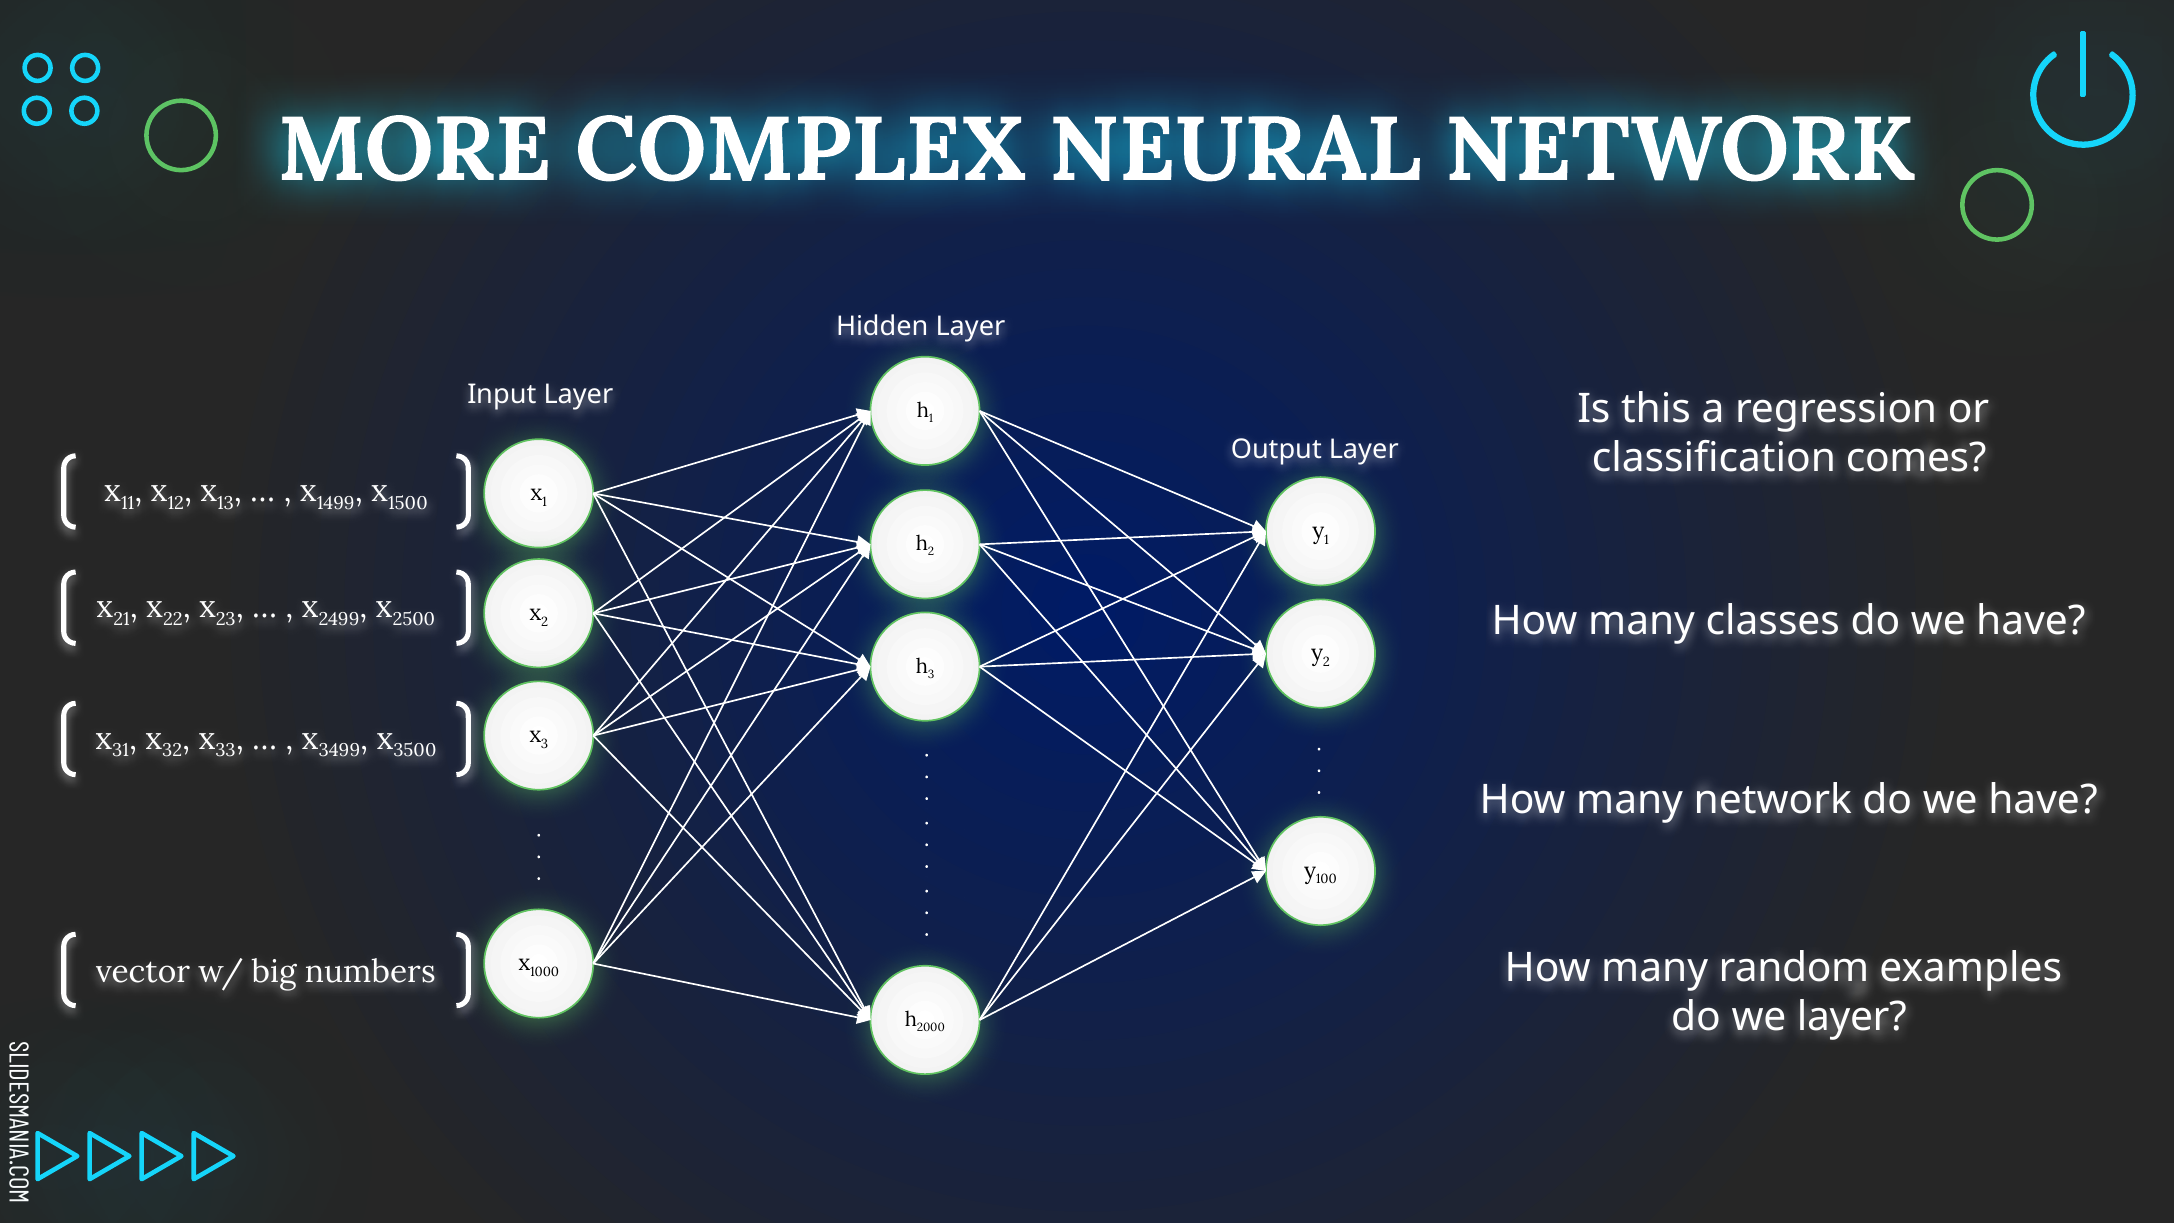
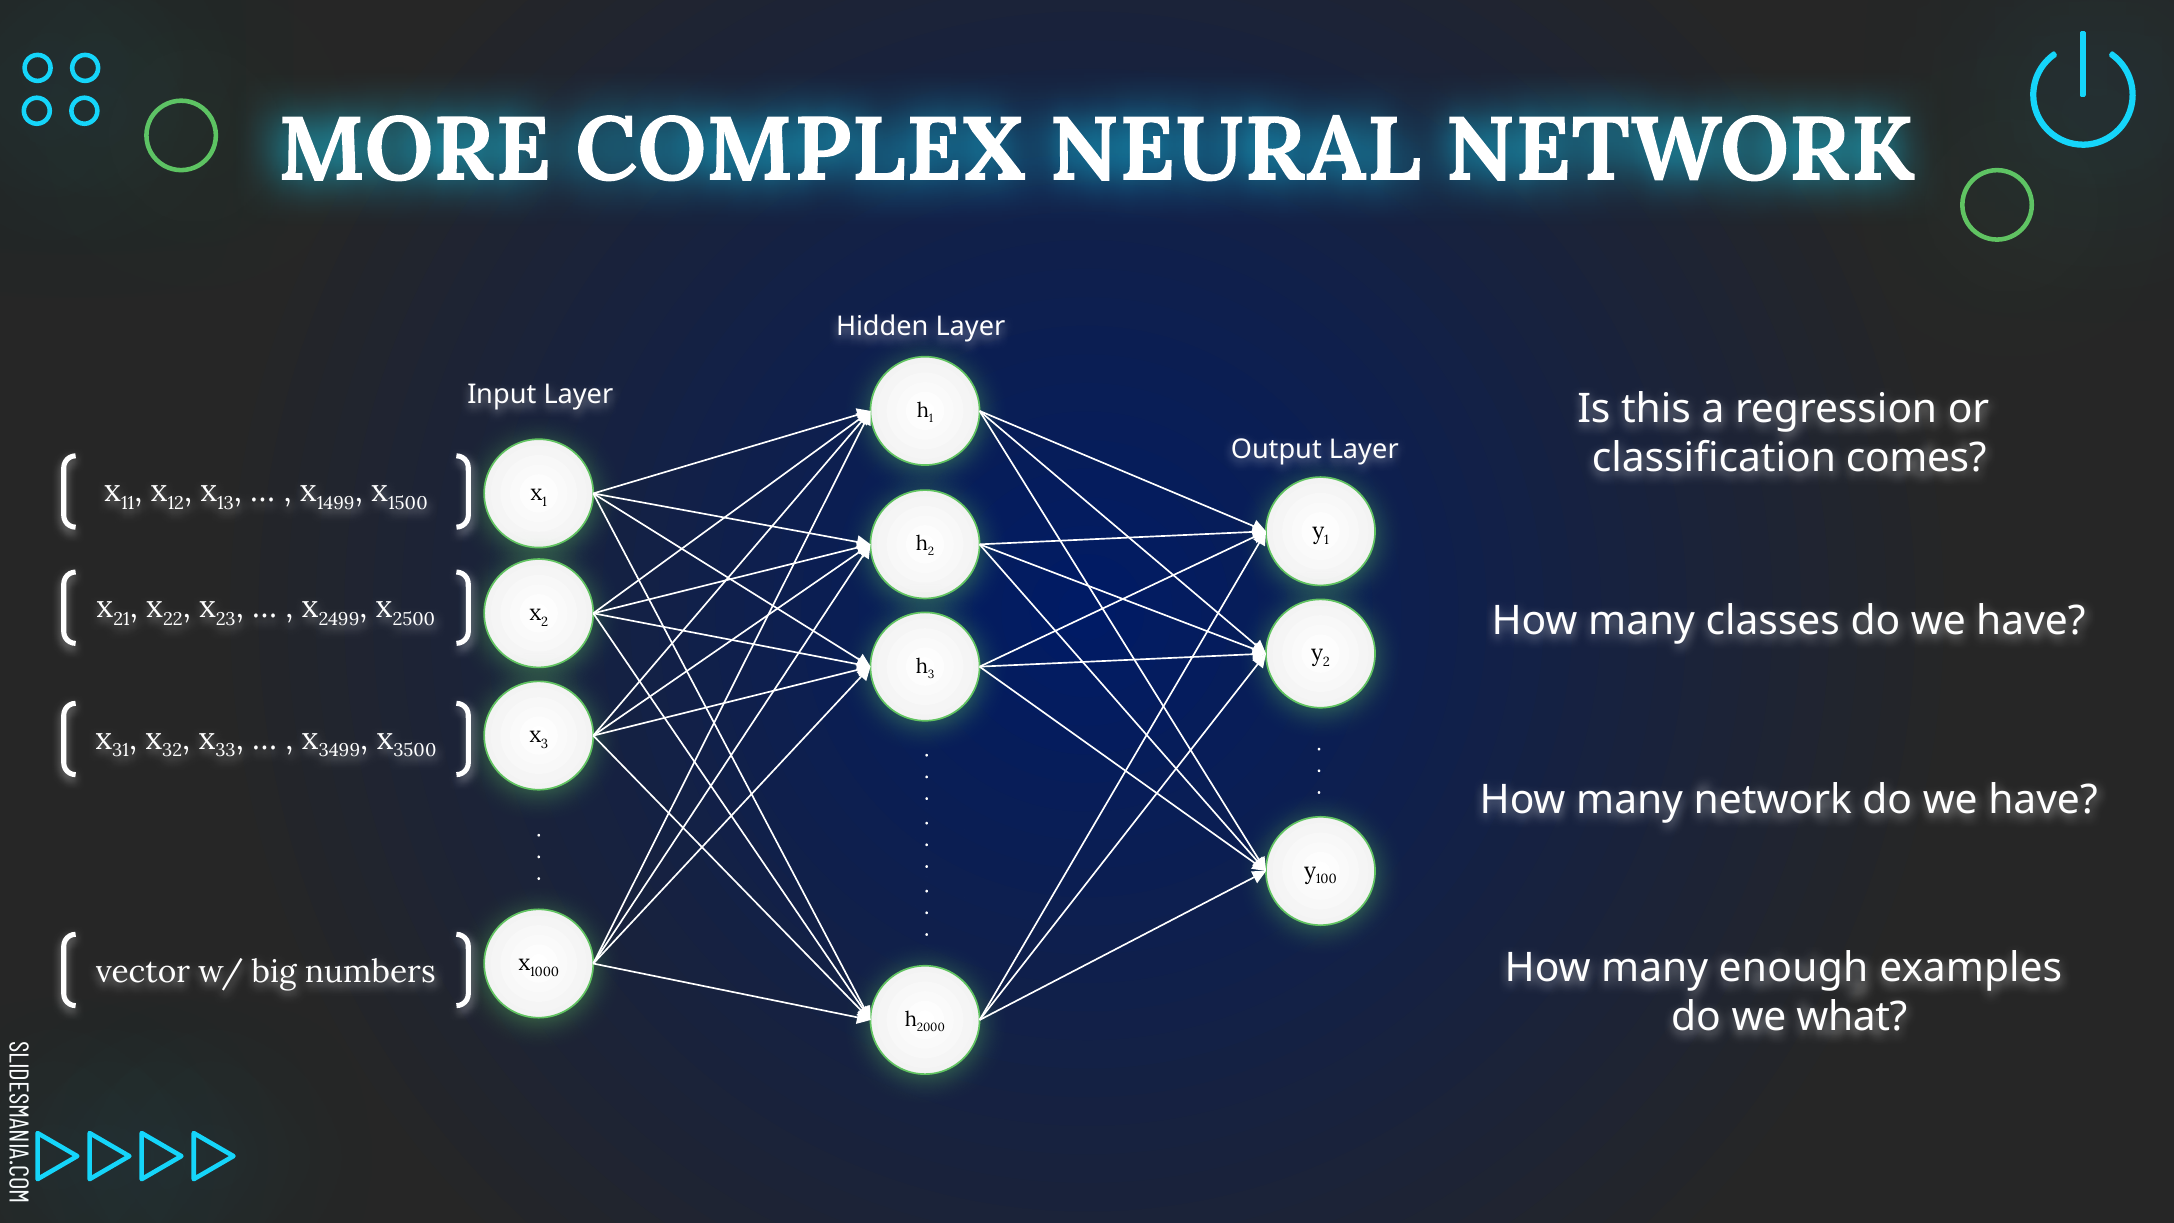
random: random -> enough
we layer: layer -> what
